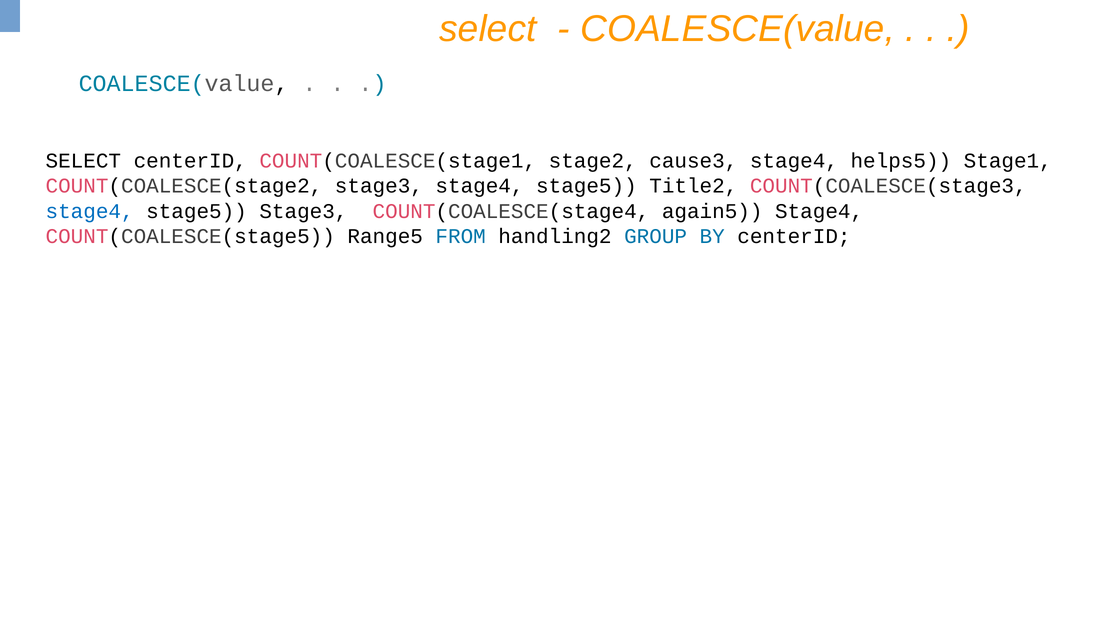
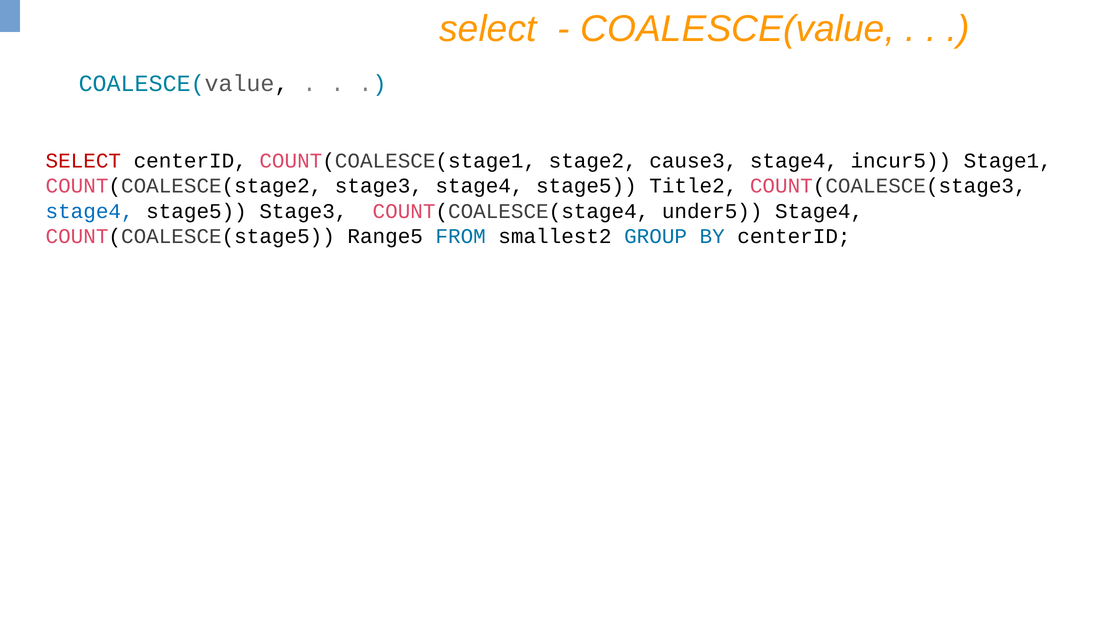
SELECT at (83, 161) colour: black -> red
helps5: helps5 -> incur5
again5: again5 -> under5
handling2: handling2 -> smallest2
